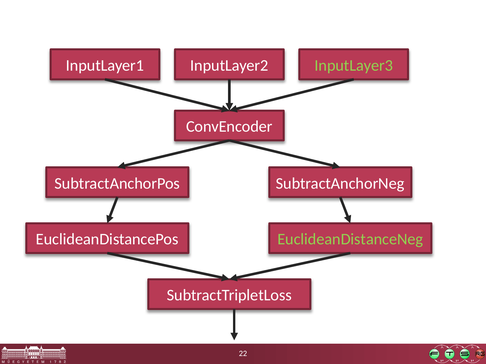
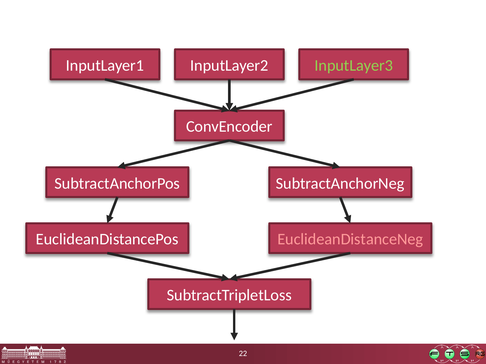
EuclideanDistanceNeg colour: light green -> pink
